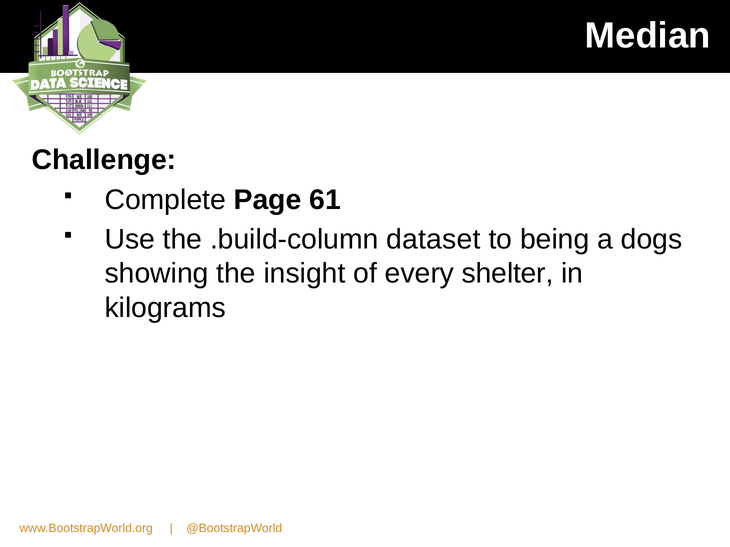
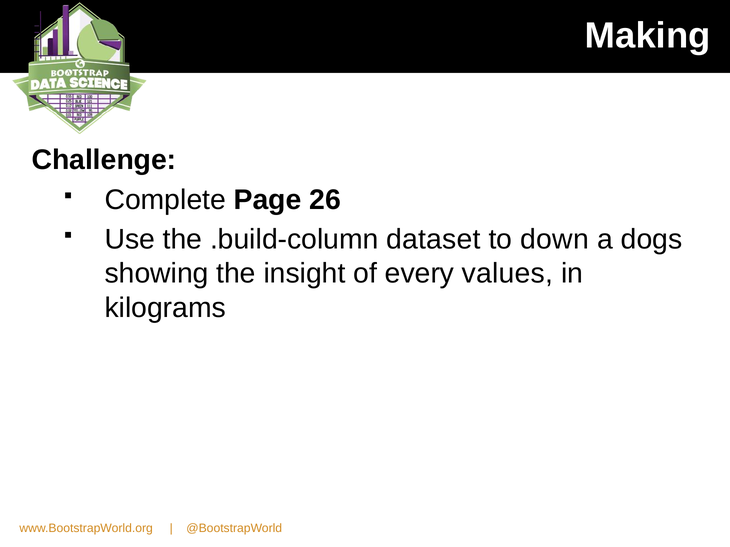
Median: Median -> Making
61: 61 -> 26
being: being -> down
shelter: shelter -> values
